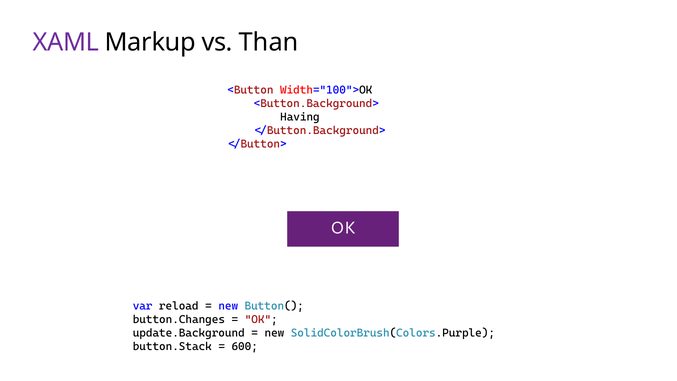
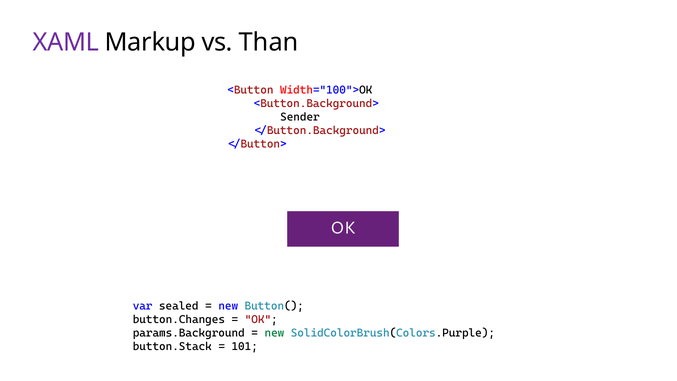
Having: Having -> Sender
reload: reload -> sealed
update.Background: update.Background -> params.Background
new at (274, 333) colour: black -> green
600: 600 -> 101
